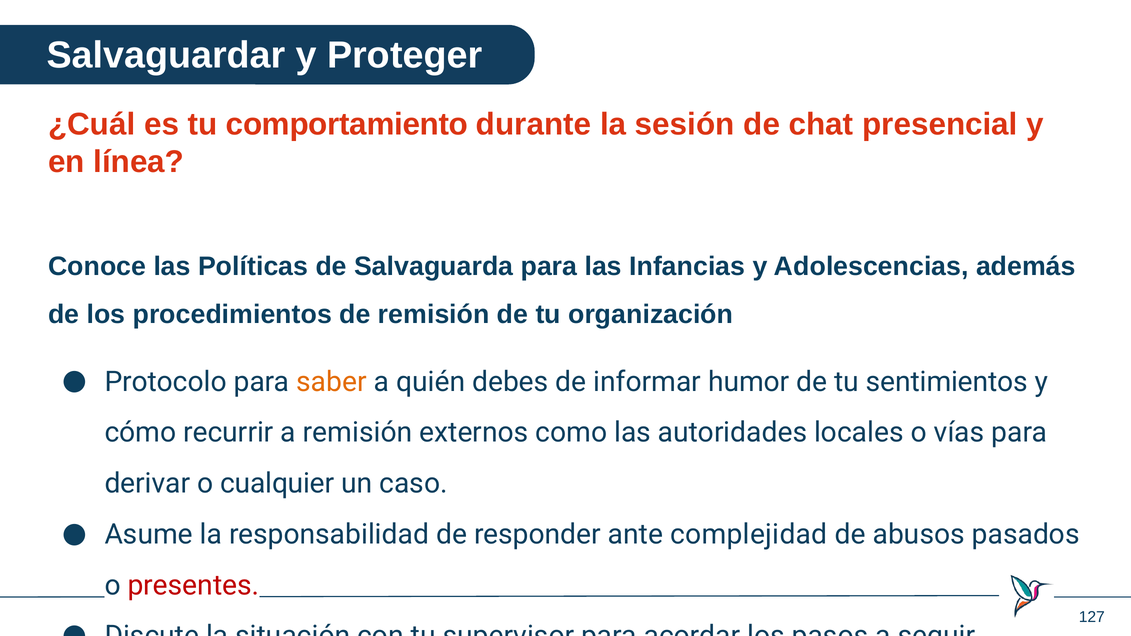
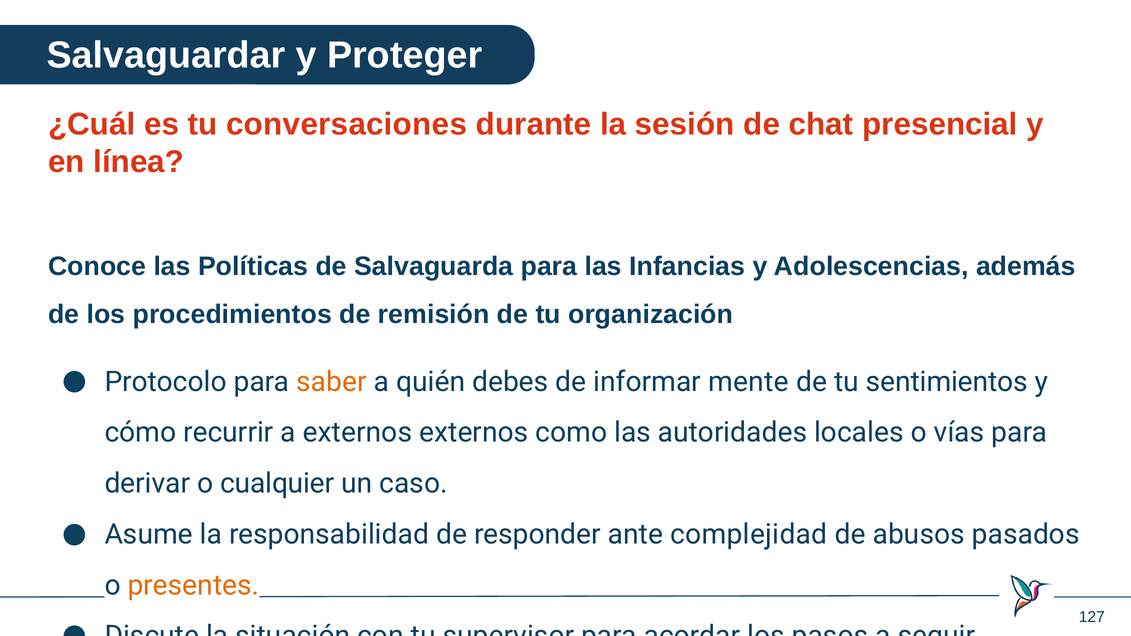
comportamiento: comportamiento -> conversaciones
humor: humor -> mente
a remisión: remisión -> externos
presentes colour: red -> orange
